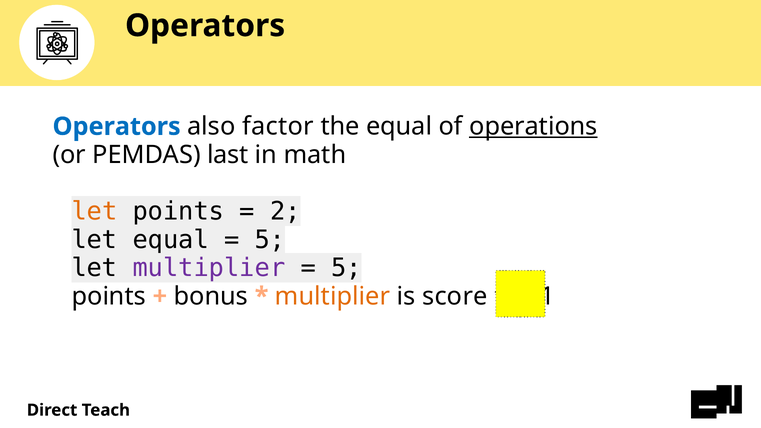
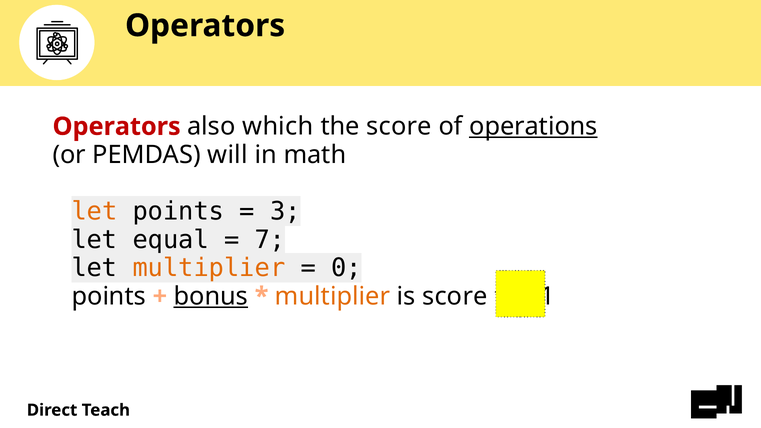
Operators at (117, 127) colour: blue -> red
factor: factor -> which
the equal: equal -> score
last: last -> will
2: 2 -> 3
5 at (270, 240): 5 -> 7
multiplier at (209, 268) colour: purple -> orange
5 at (346, 268): 5 -> 0
bonus underline: none -> present
